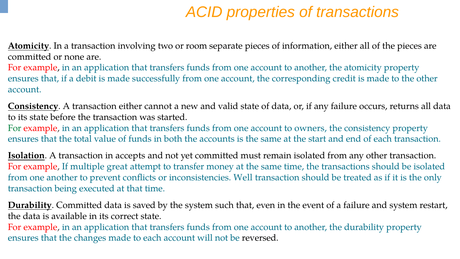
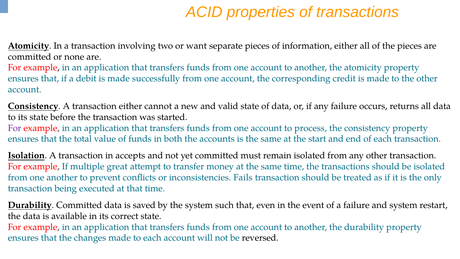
room: room -> want
For at (15, 128) colour: green -> purple
owners: owners -> process
Well: Well -> Fails
